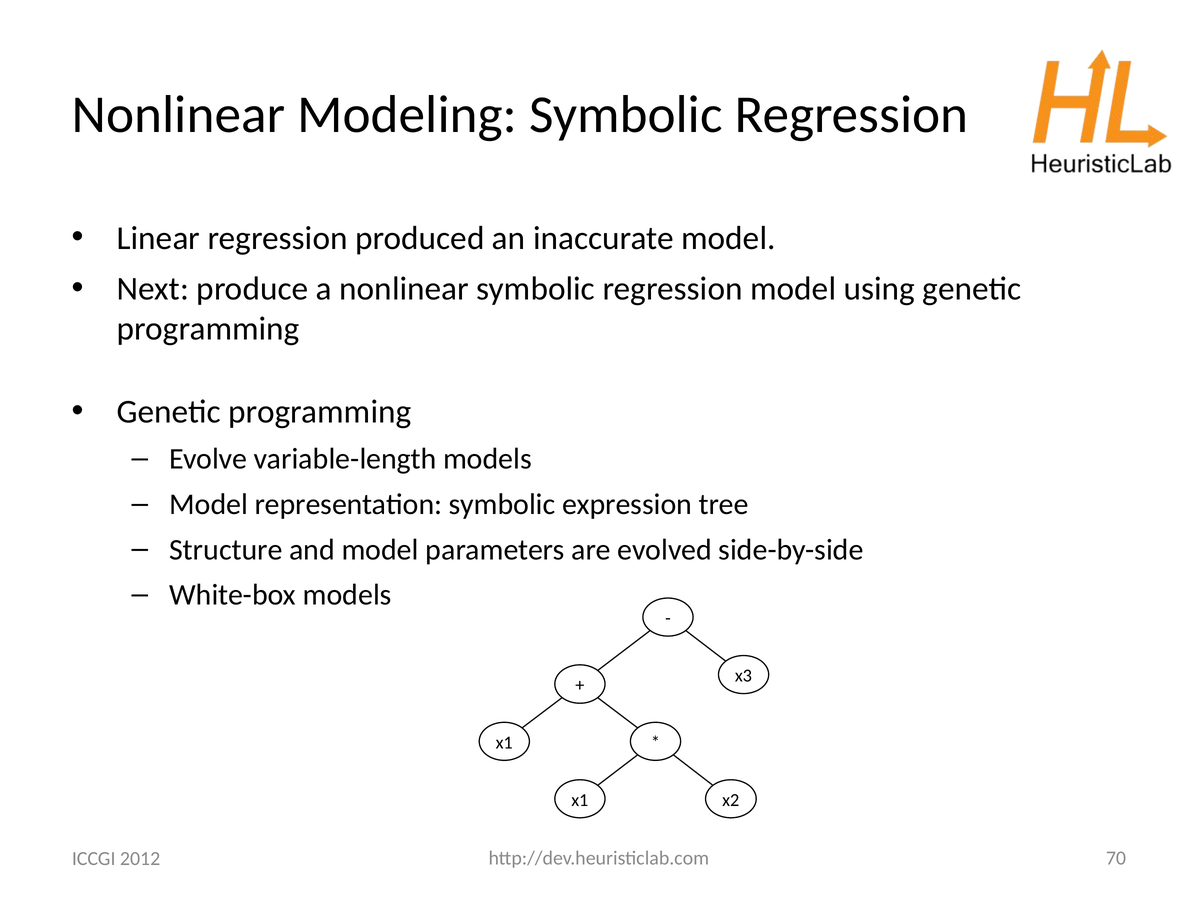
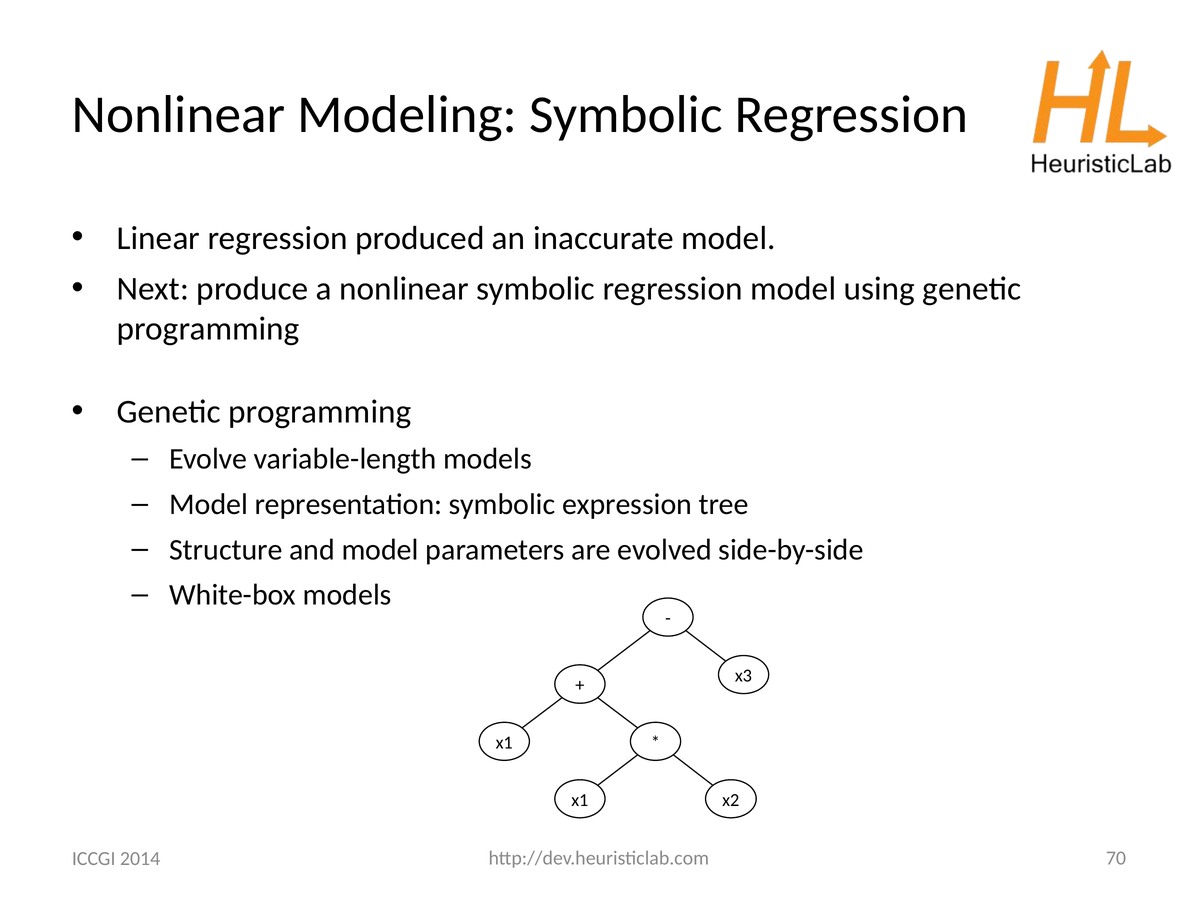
2012: 2012 -> 2014
